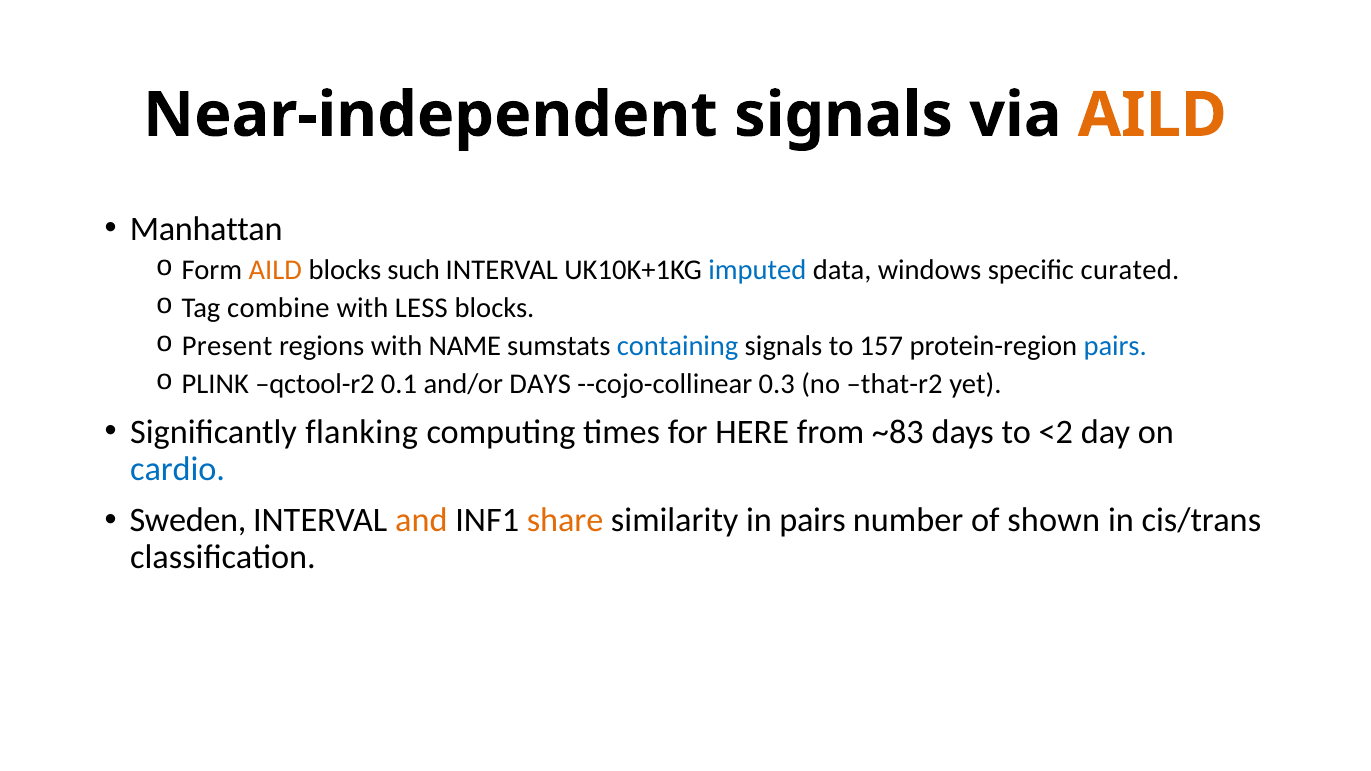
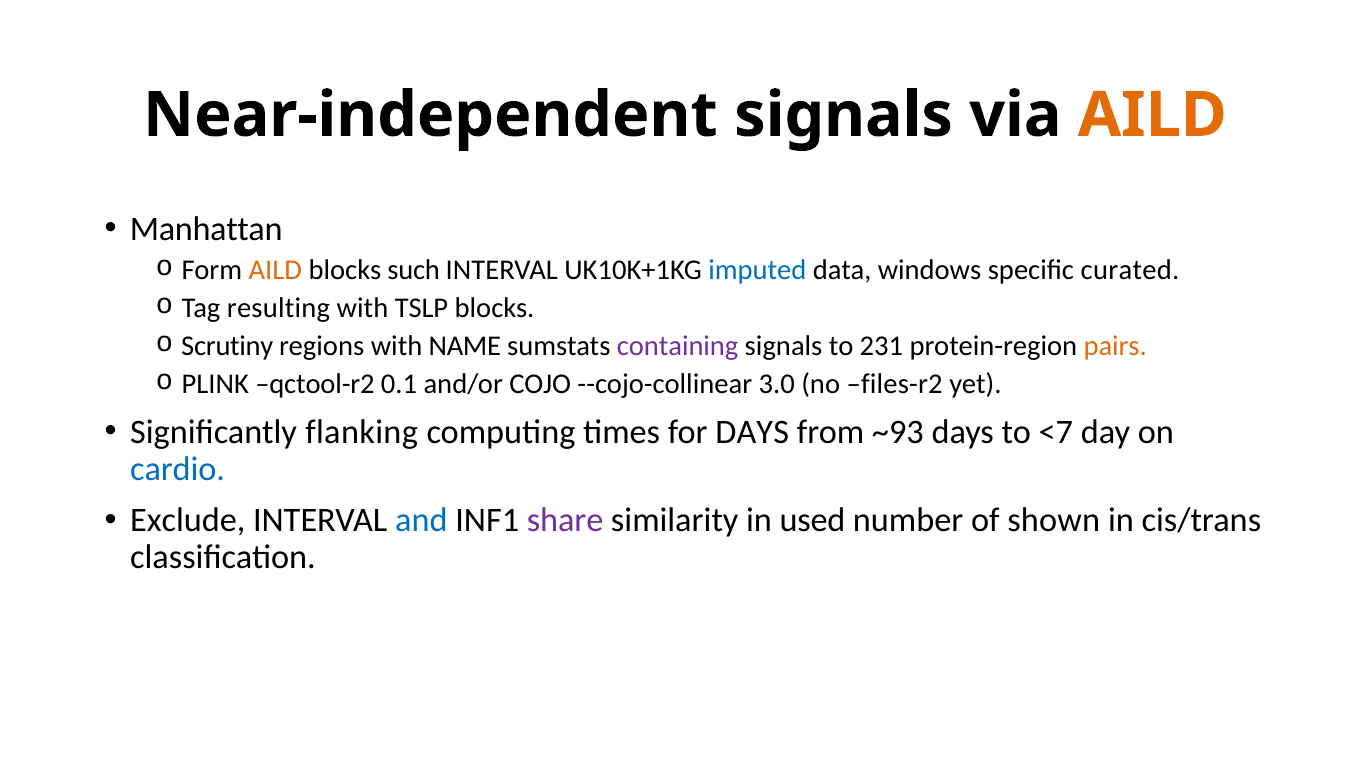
combine: combine -> resulting
LESS: LESS -> TSLP
Present: Present -> Scrutiny
containing colour: blue -> purple
157: 157 -> 231
pairs at (1115, 346) colour: blue -> orange
and/or DAYS: DAYS -> COJO
0.3: 0.3 -> 3.0
that-r2: that-r2 -> files-r2
for HERE: HERE -> DAYS
~83: ~83 -> ~93
<2: <2 -> <7
Sweden: Sweden -> Exclude
and colour: orange -> blue
share colour: orange -> purple
in pairs: pairs -> used
